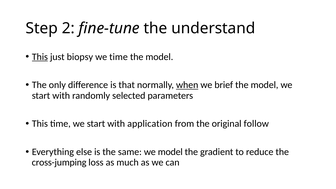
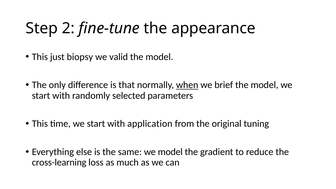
understand: understand -> appearance
This at (40, 57) underline: present -> none
we time: time -> valid
follow: follow -> tuning
cross-jumping: cross-jumping -> cross-learning
